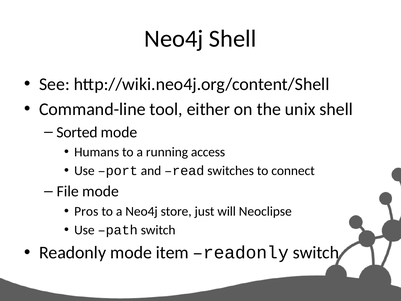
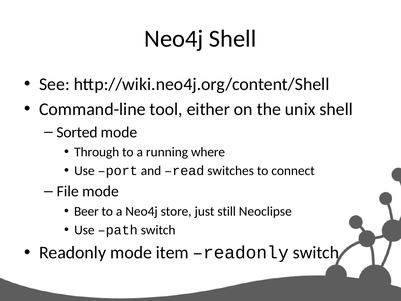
Humans: Humans -> Through
access: access -> where
Pros: Pros -> Beer
will: will -> still
